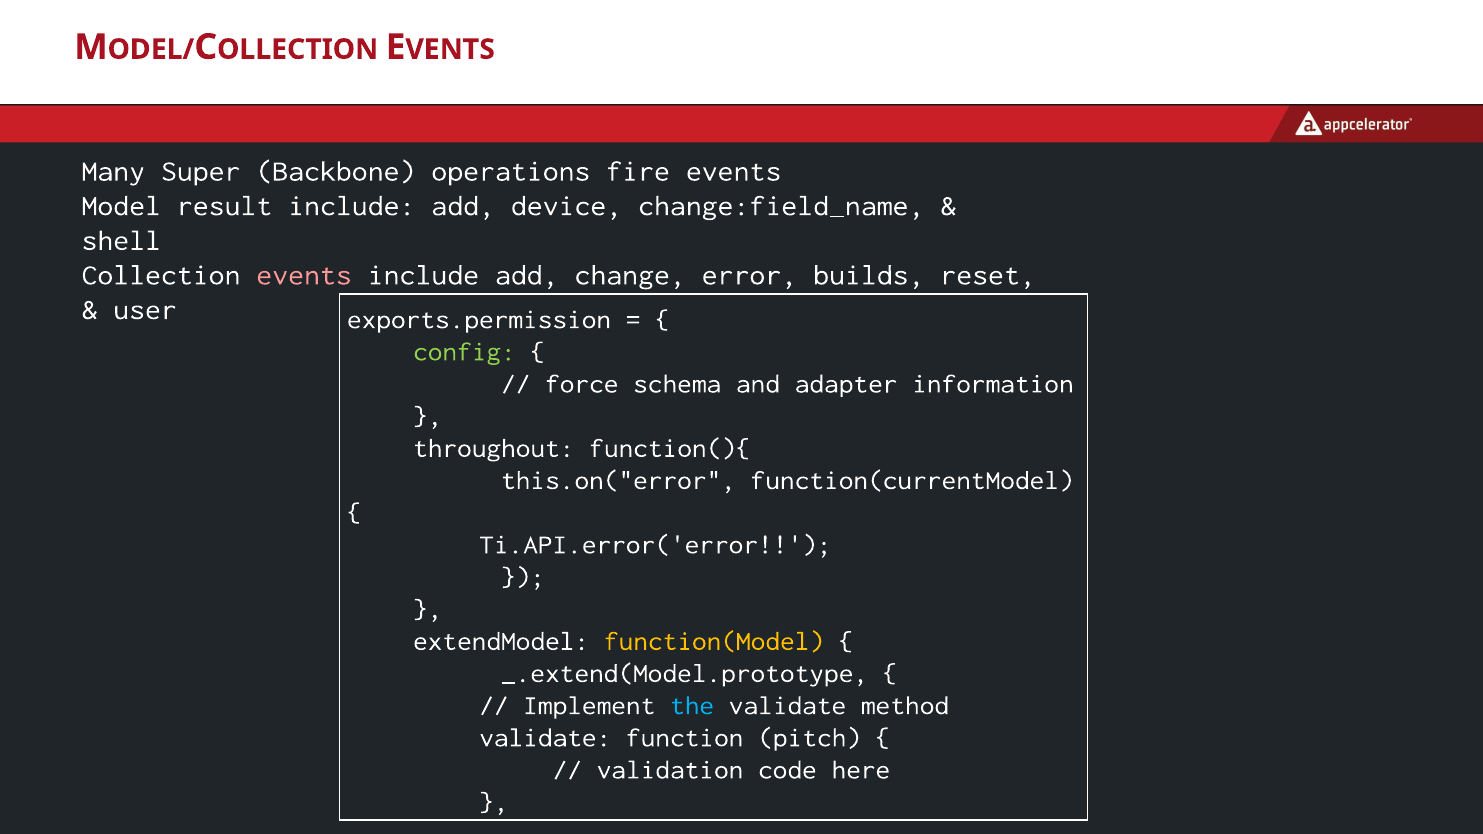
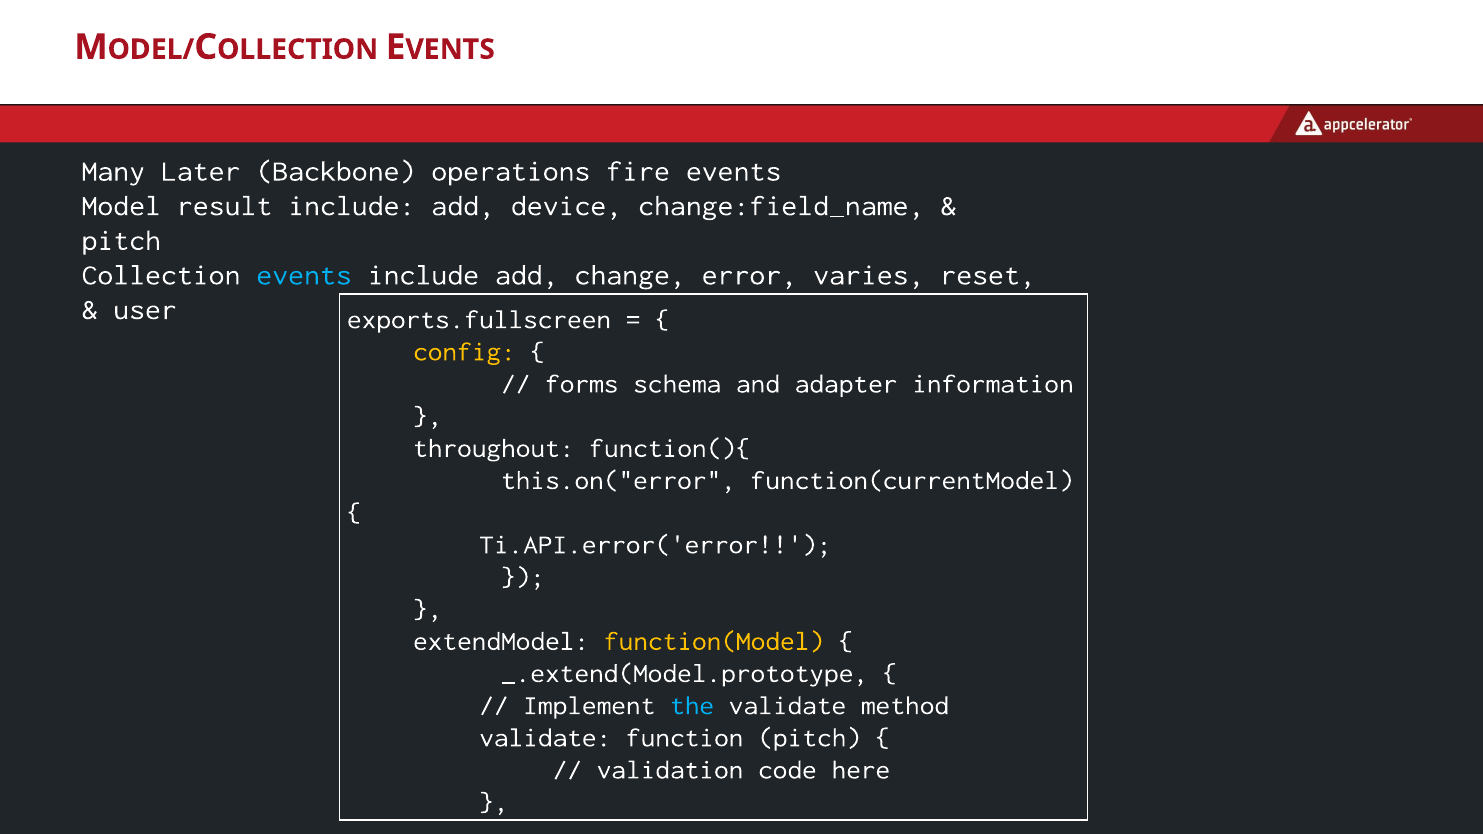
Super: Super -> Later
shell at (121, 240): shell -> pitch
events at (304, 275) colour: pink -> light blue
builds: builds -> varies
exports.permission: exports.permission -> exports.fullscreen
config colour: light green -> yellow
force: force -> forms
